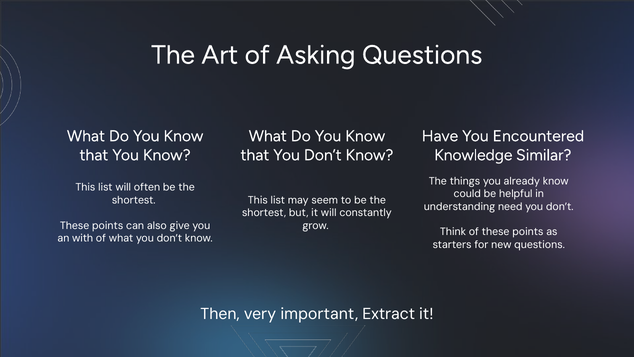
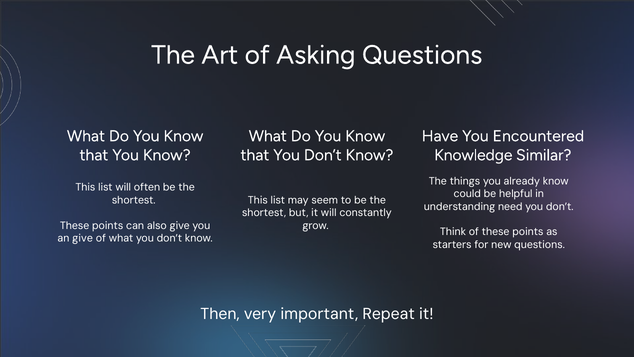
an with: with -> give
Extract: Extract -> Repeat
